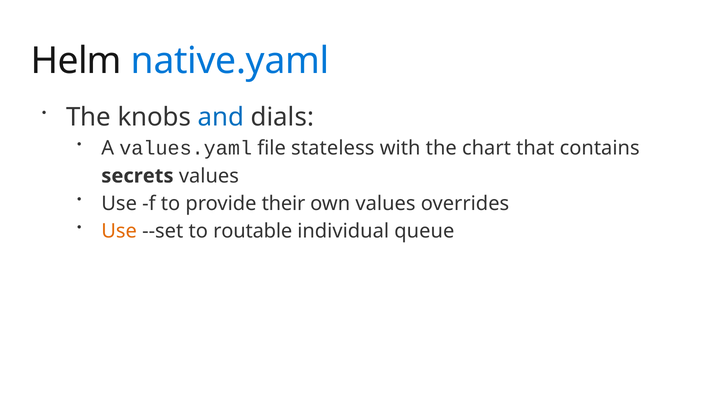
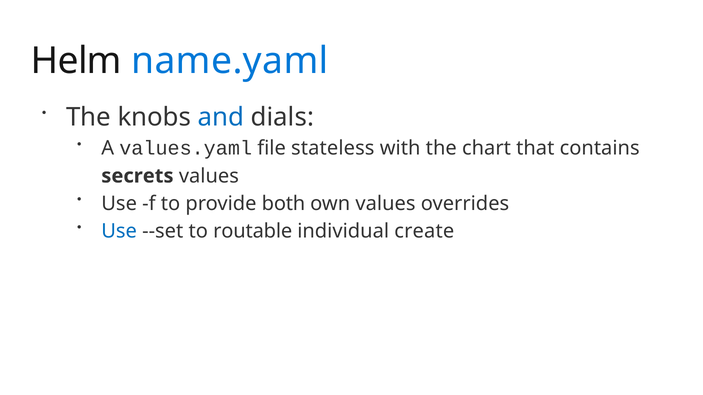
native.yaml: native.yaml -> name.yaml
their: their -> both
Use at (119, 232) colour: orange -> blue
queue: queue -> create
